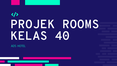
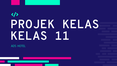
PROJEK ROOMS: ROOMS -> KELAS
40: 40 -> 11
